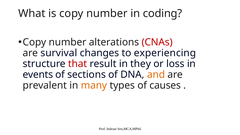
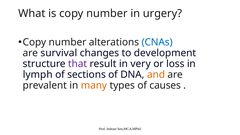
coding: coding -> urgery
CNAs colour: red -> blue
experiencing: experiencing -> development
that colour: red -> purple
they: they -> very
events: events -> lymph
